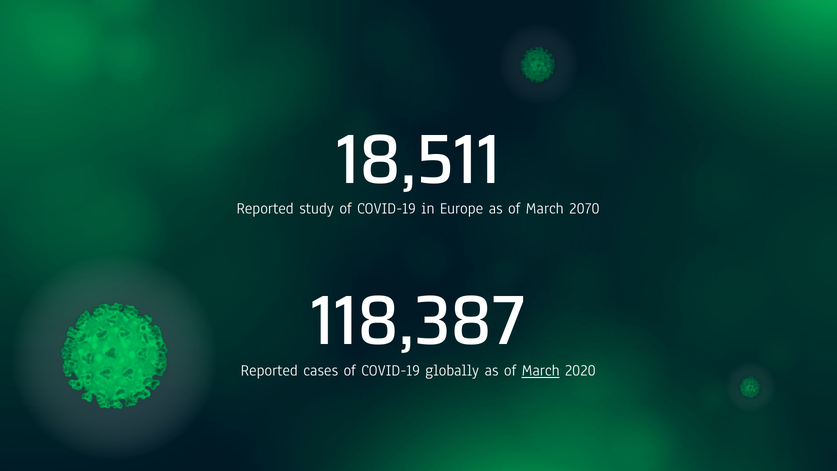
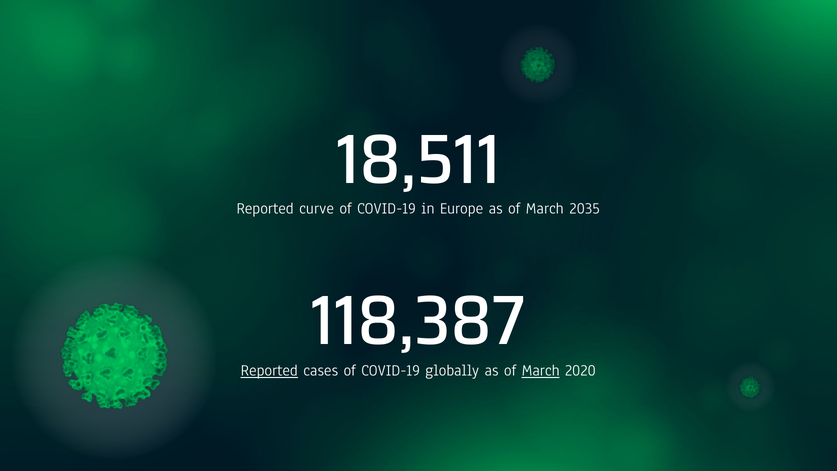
study: study -> curve
2070: 2070 -> 2035
Reported at (269, 370) underline: none -> present
